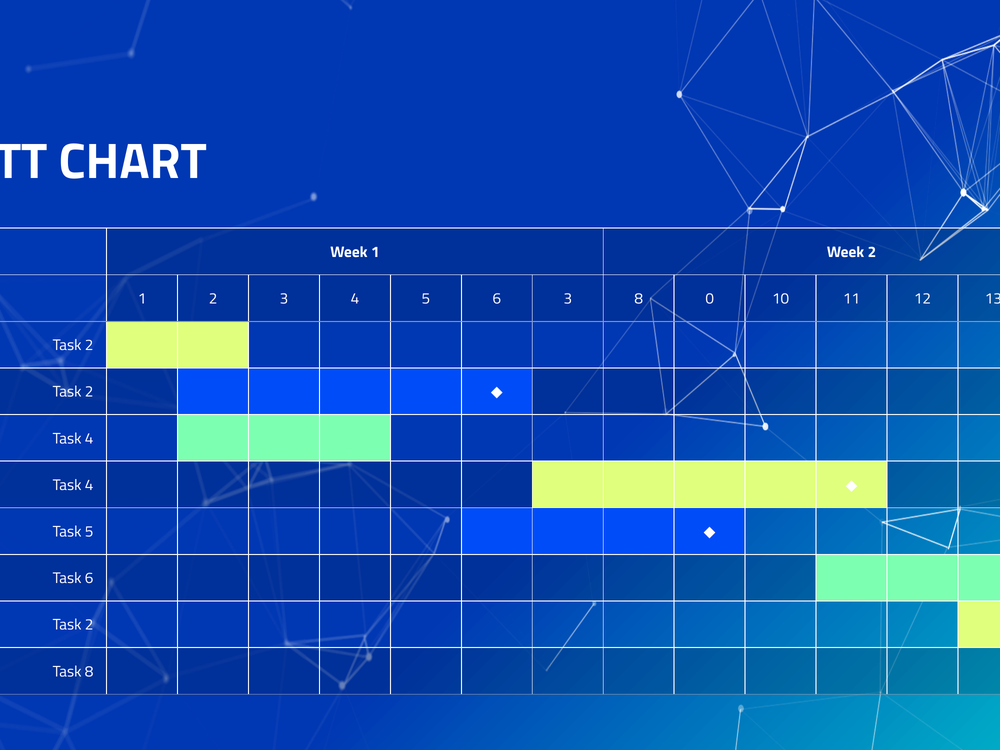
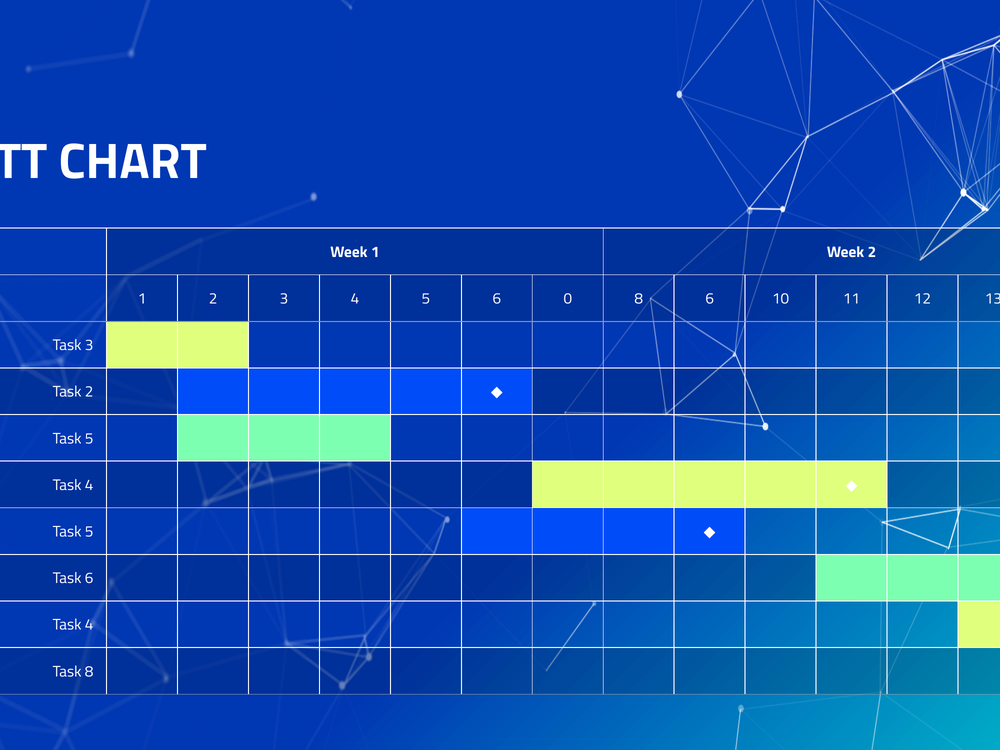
6 3: 3 -> 0
8 0: 0 -> 6
2 at (89, 345): 2 -> 3
4 at (89, 438): 4 -> 5
2 at (89, 625): 2 -> 4
